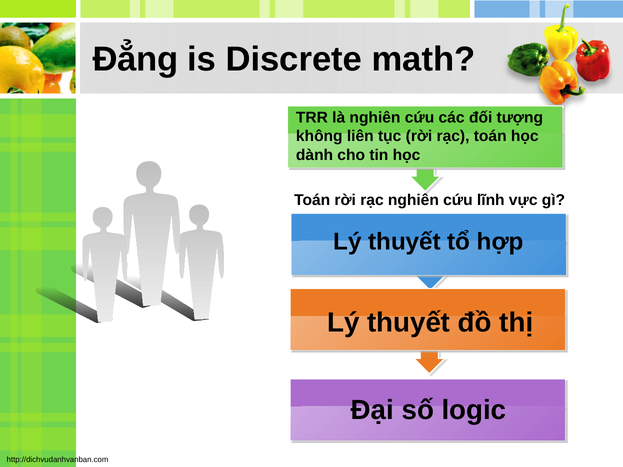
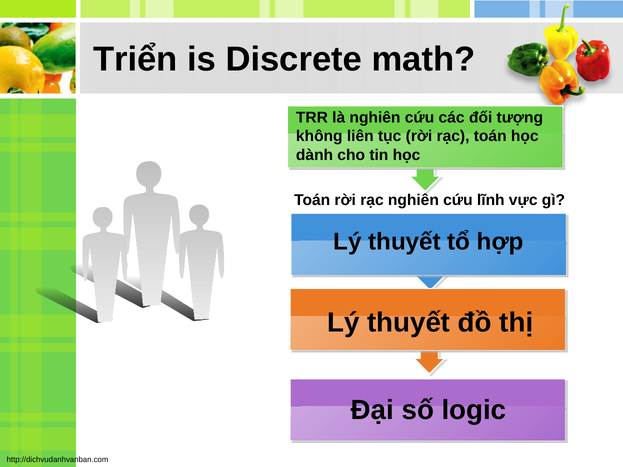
Đẳng: Đẳng -> Triển
